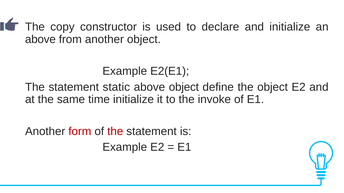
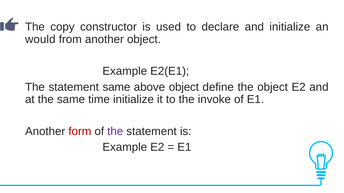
above at (40, 39): above -> would
statement static: static -> same
the at (115, 132) colour: red -> purple
